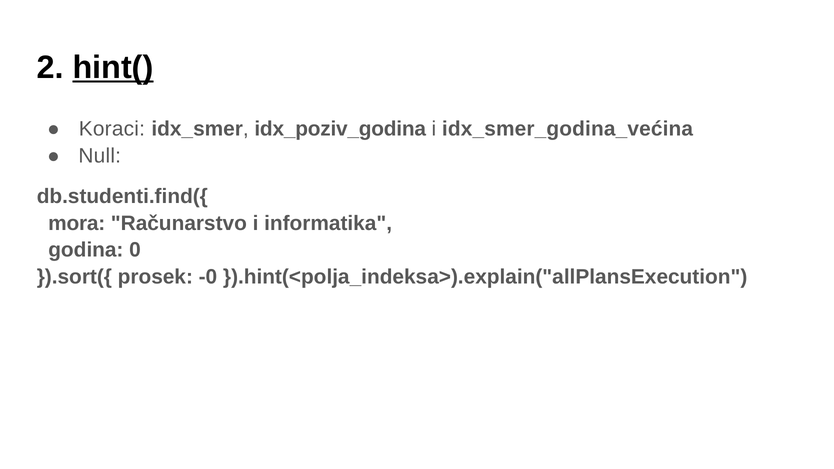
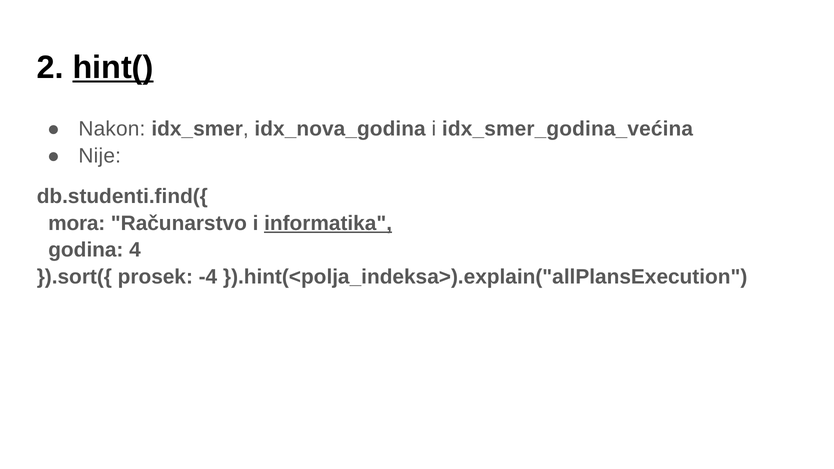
Koraci: Koraci -> Nakon
idx_poziv_godina: idx_poziv_godina -> idx_nova_godina
Null: Null -> Nije
informatika underline: none -> present
0: 0 -> 4
-0: -0 -> -4
